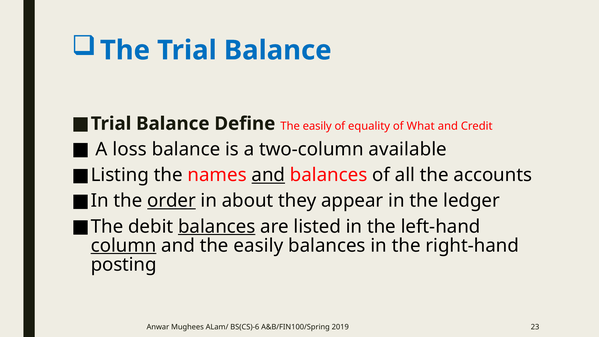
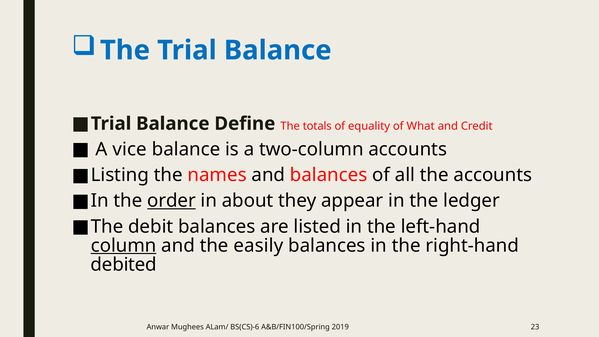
Define The easily: easily -> totals
loss: loss -> vice
two-column available: available -> accounts
and at (268, 175) underline: present -> none
balances at (217, 226) underline: present -> none
posting: posting -> debited
